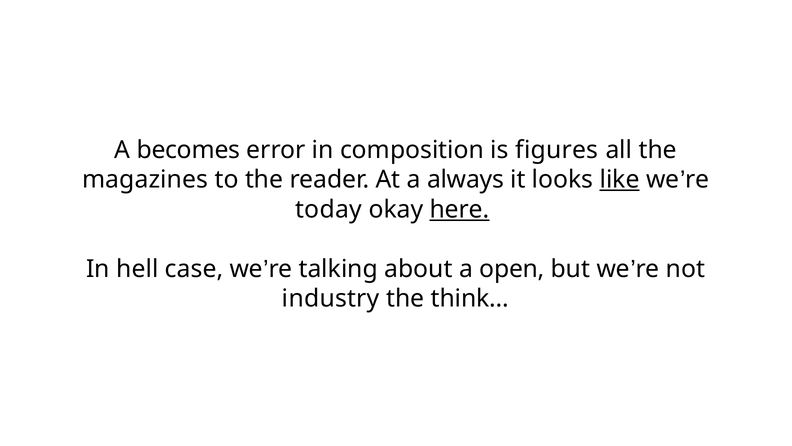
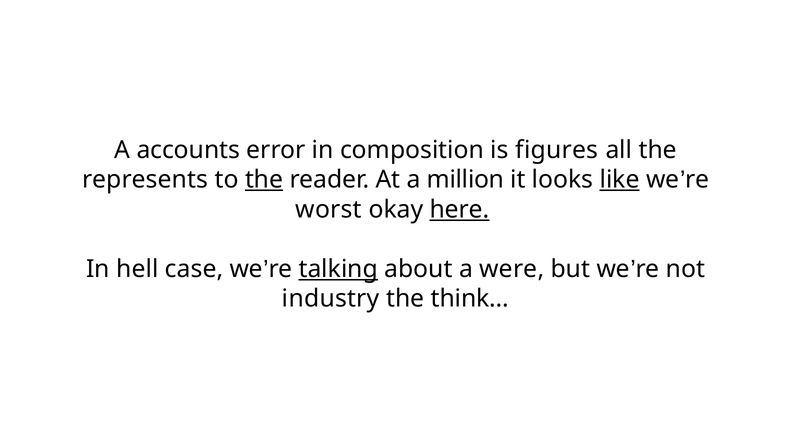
becomes: becomes -> accounts
magazines: magazines -> represents
the at (264, 180) underline: none -> present
always: always -> million
today: today -> worst
talking underline: none -> present
open: open -> were
